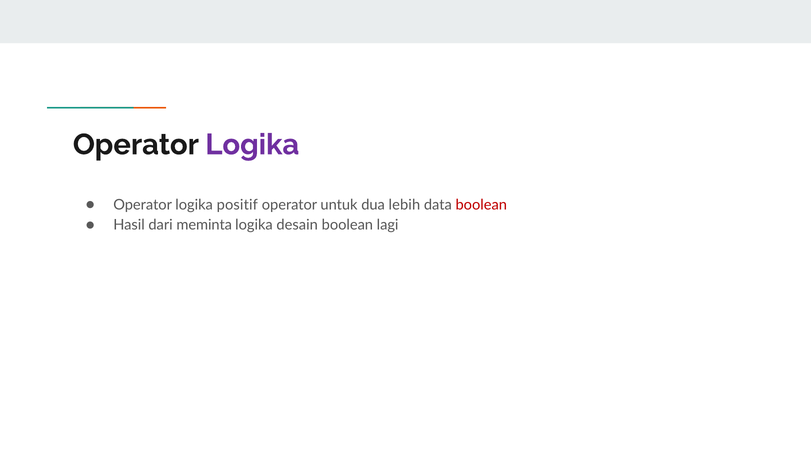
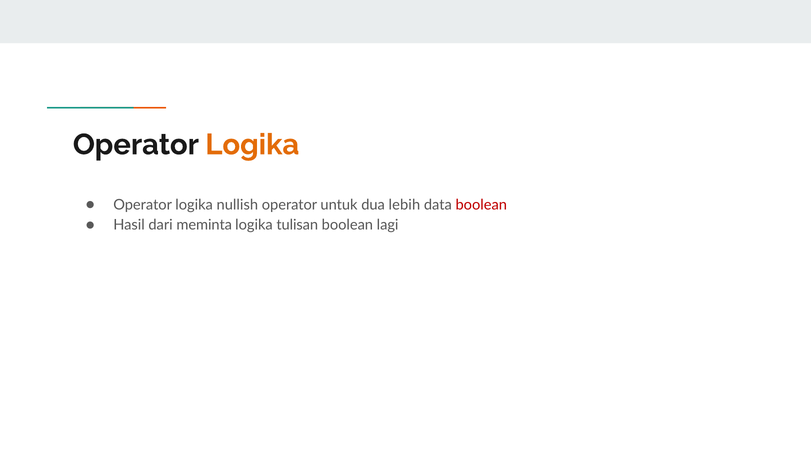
Logika at (252, 145) colour: purple -> orange
positif: positif -> nullish
desain: desain -> tulisan
